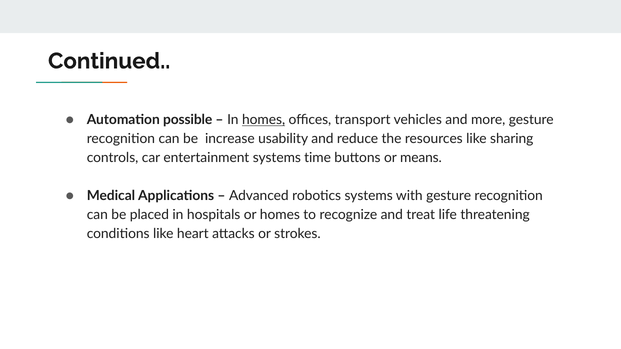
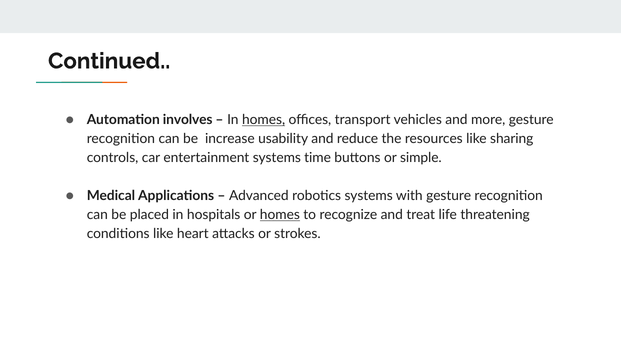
possible: possible -> involves
means: means -> simple
homes at (280, 215) underline: none -> present
